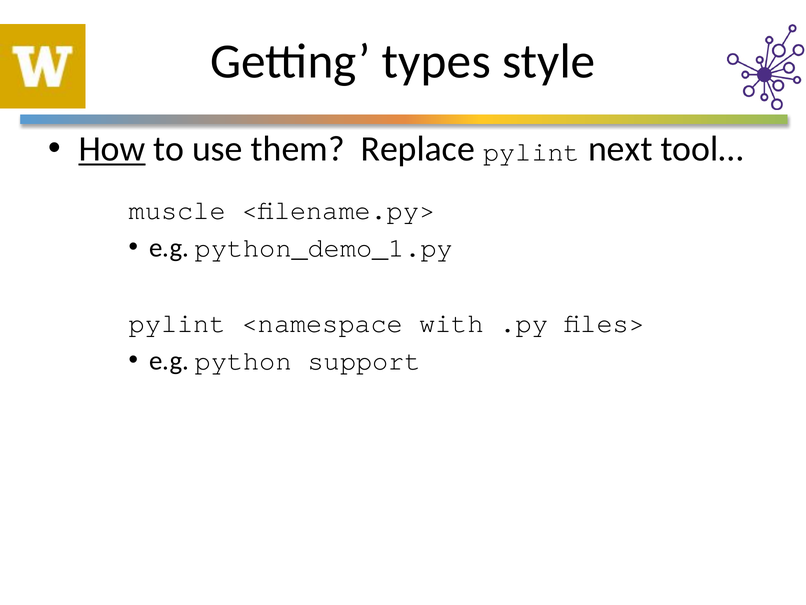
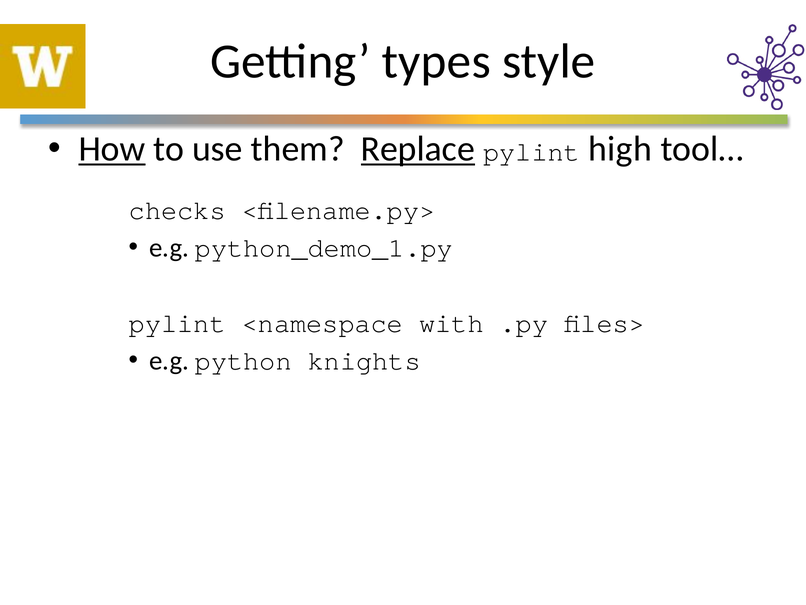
Replace underline: none -> present
next: next -> high
muscle: muscle -> checks
support: support -> knights
